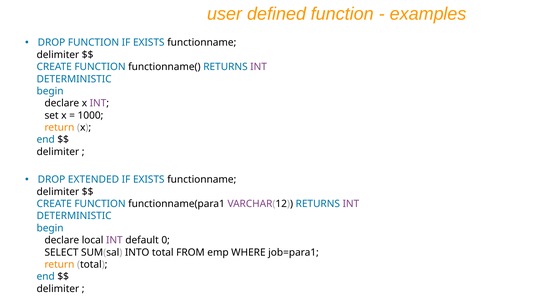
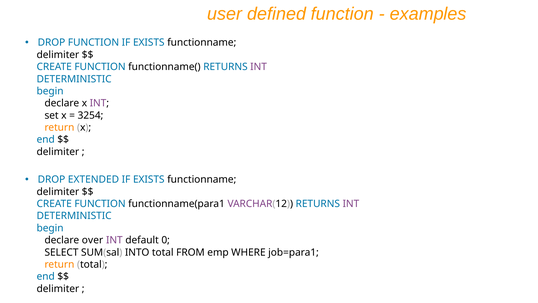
1000: 1000 -> 3254
local: local -> over
